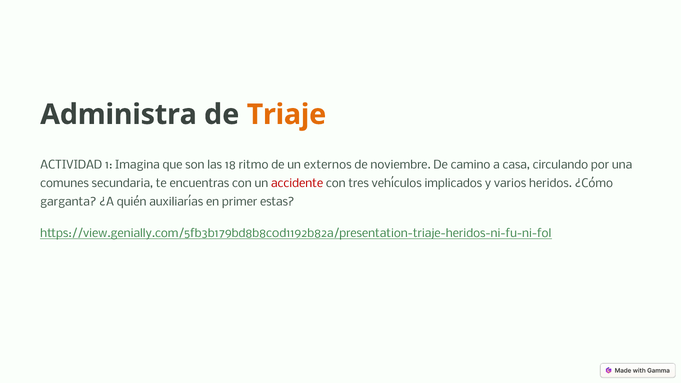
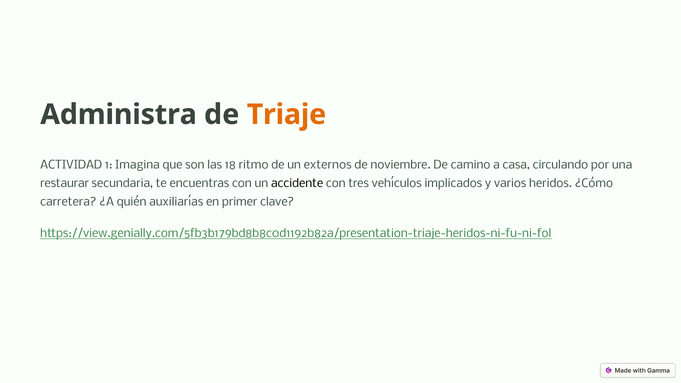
comunes: comunes -> restaurar
accidente colour: red -> black
garganta: garganta -> carretera
estas: estas -> clave
